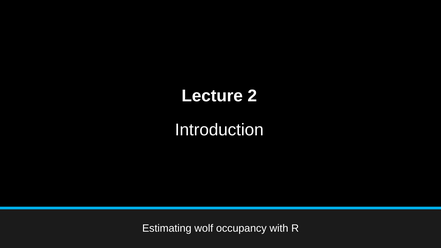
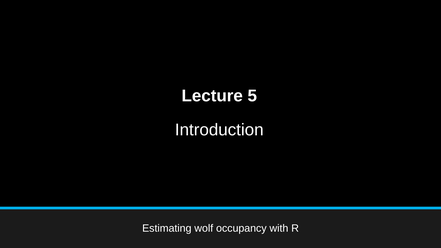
2: 2 -> 5
